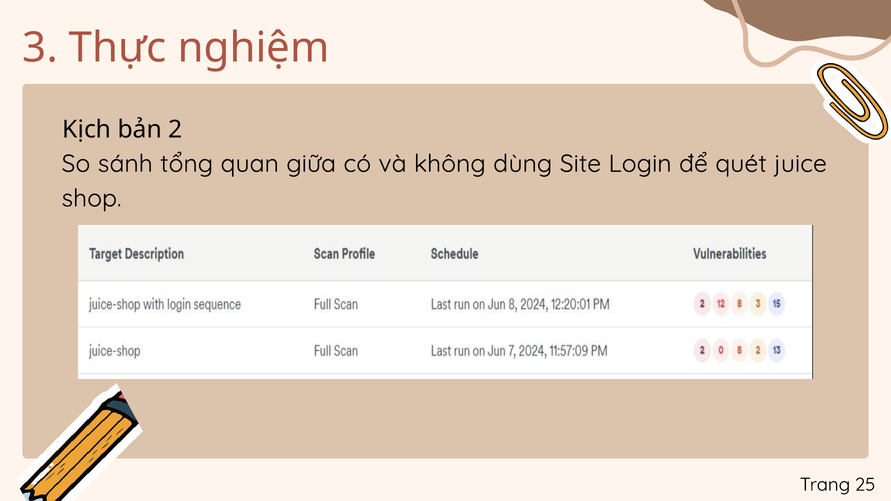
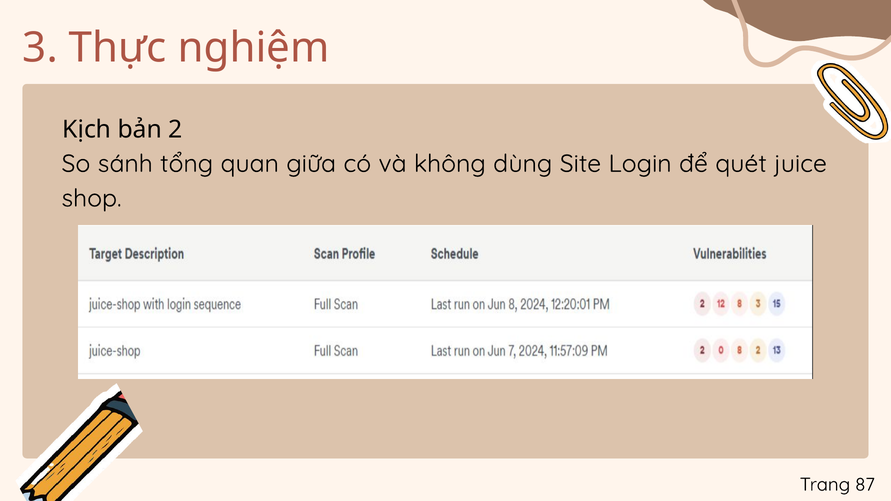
25: 25 -> 87
